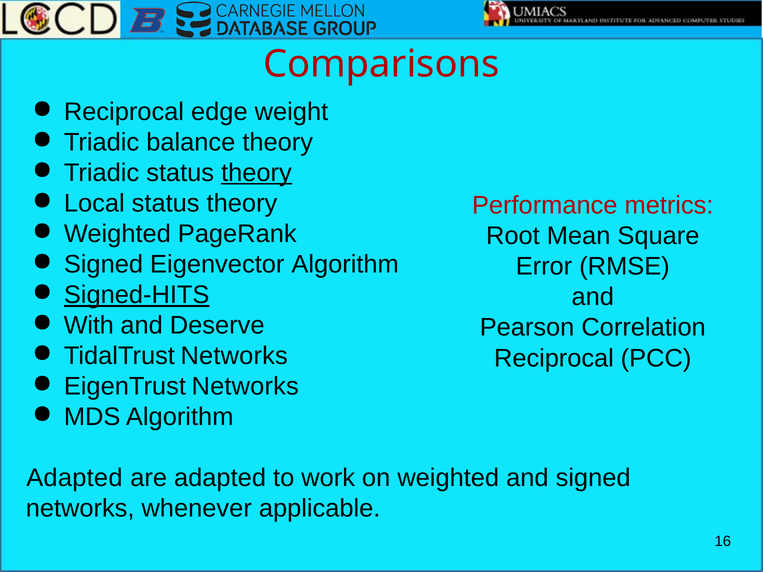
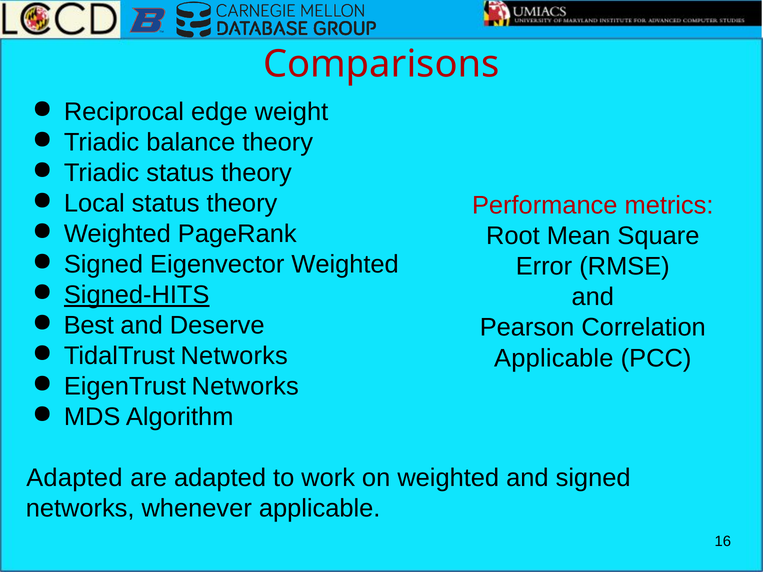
theory at (256, 173) underline: present -> none
Eigenvector Algorithm: Algorithm -> Weighted
With: With -> Best
Reciprocal at (554, 358): Reciprocal -> Applicable
